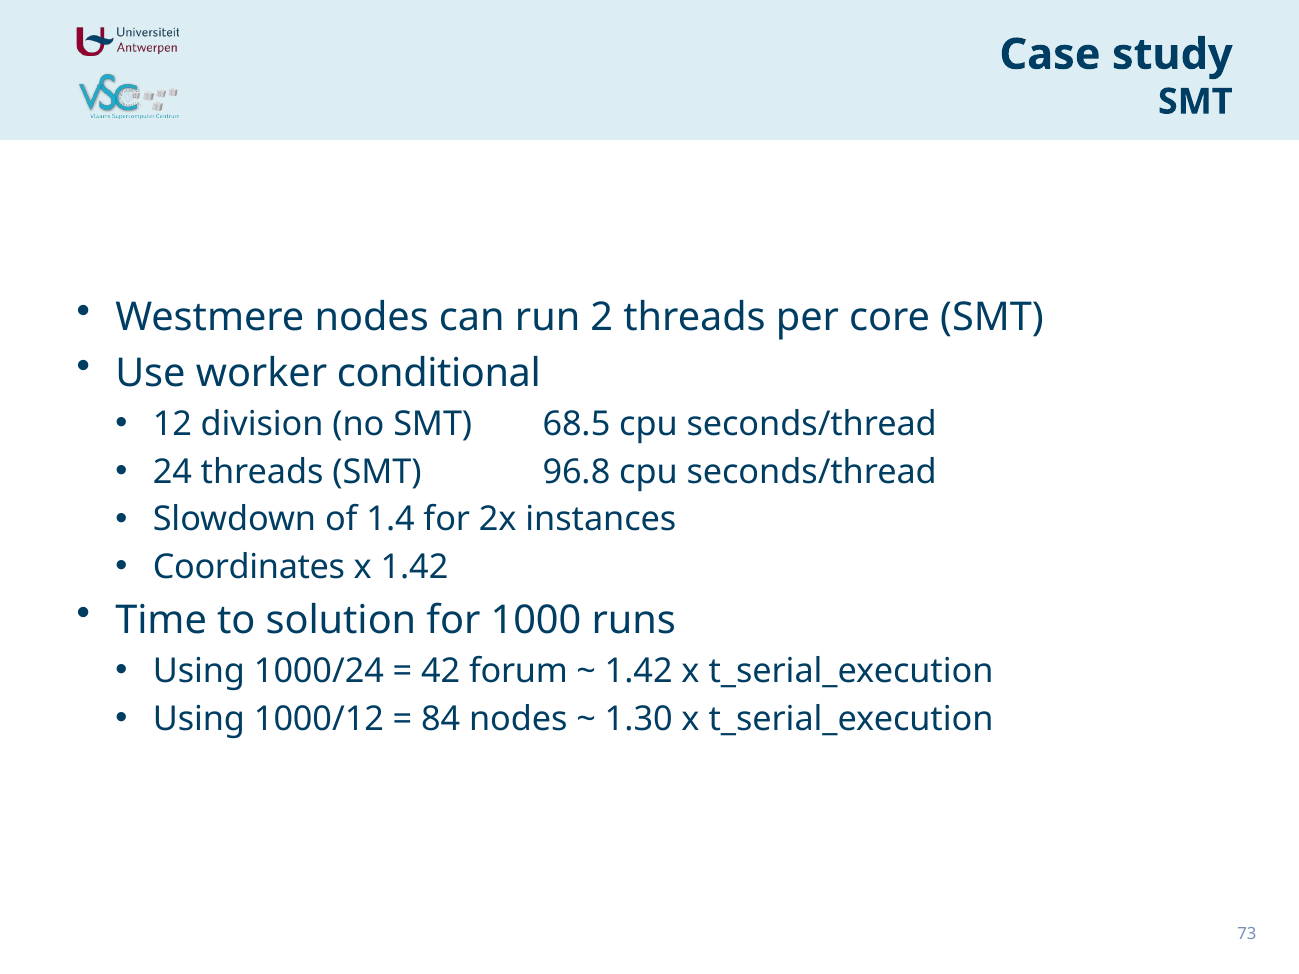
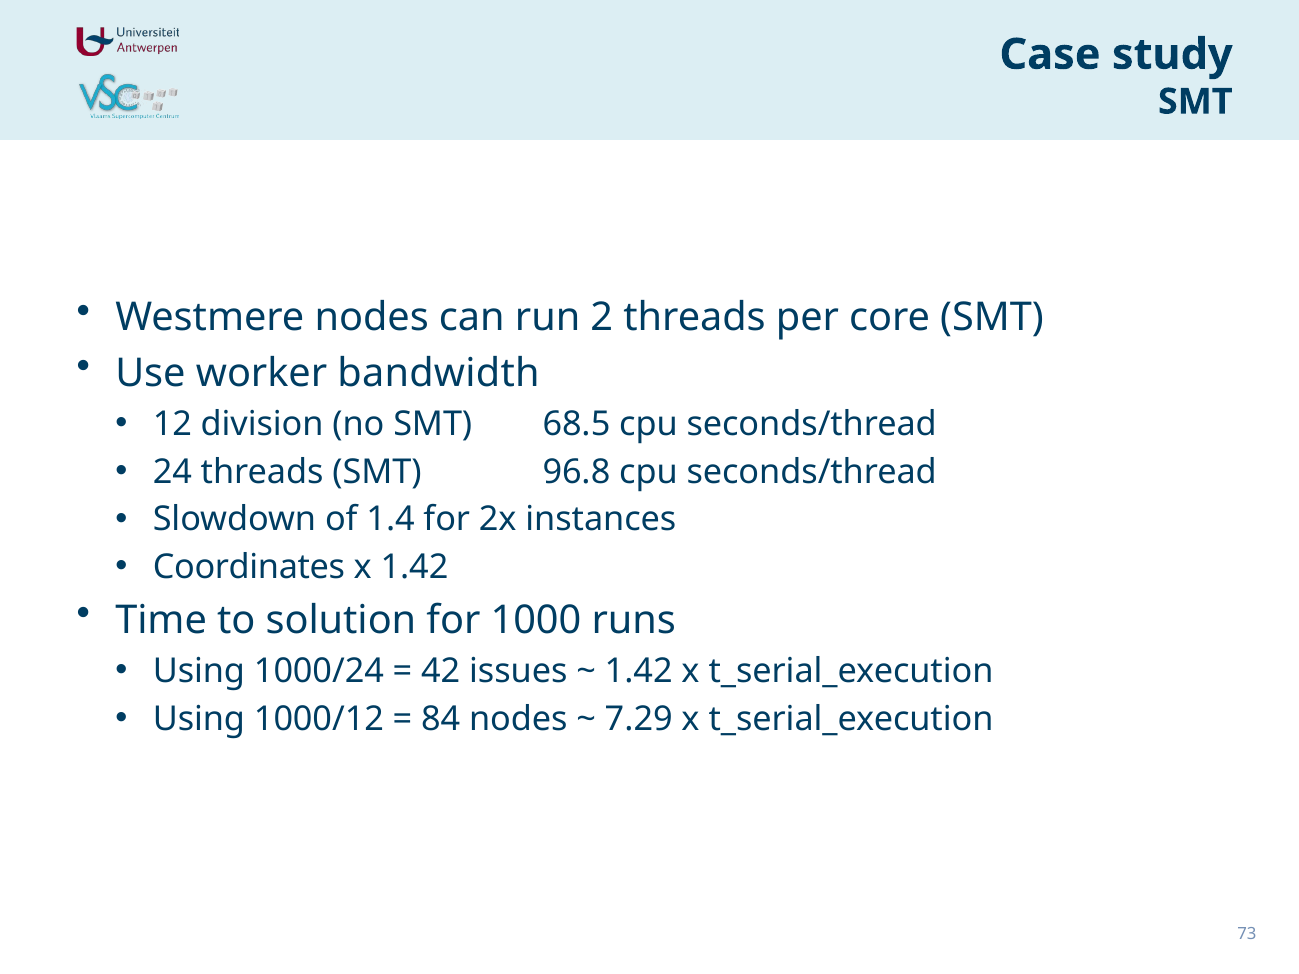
conditional: conditional -> bandwidth
forum: forum -> issues
1.30: 1.30 -> 7.29
